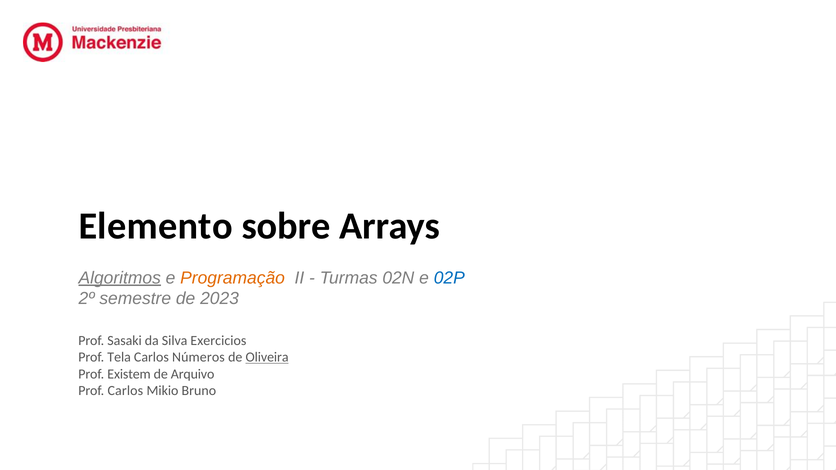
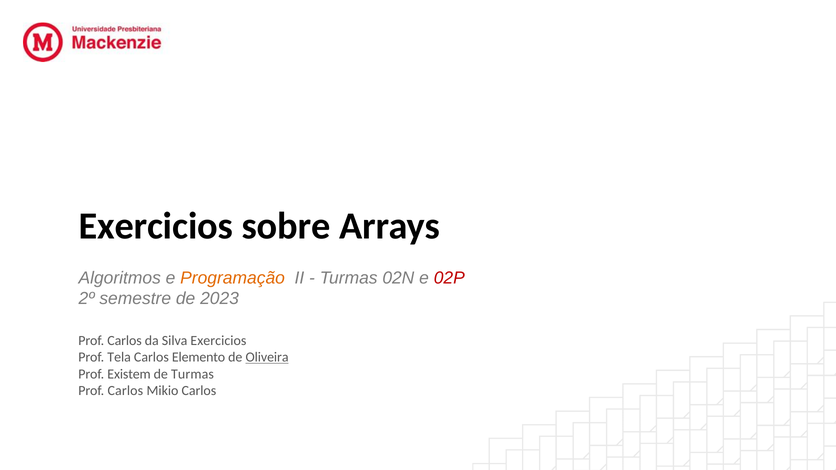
Elemento at (156, 226): Elemento -> Exercicios
Algoritmos underline: present -> none
02P colour: blue -> red
Sasaki at (125, 341): Sasaki -> Carlos
Números: Números -> Elemento
de Arquivo: Arquivo -> Turmas
Mikio Bruno: Bruno -> Carlos
